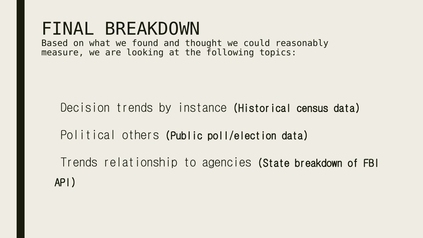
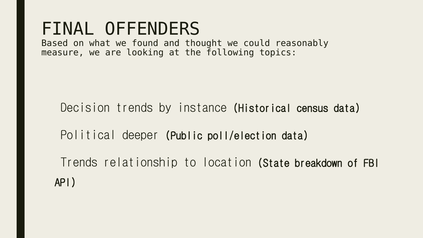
FINAL BREAKDOWN: BREAKDOWN -> OFFENDERS
others: others -> deeper
agencies: agencies -> location
